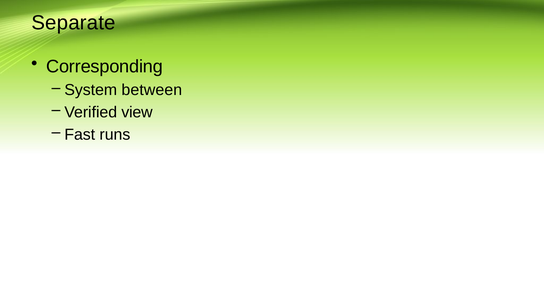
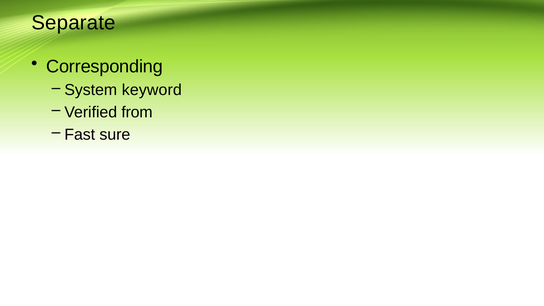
between: between -> keyword
view: view -> from
runs: runs -> sure
